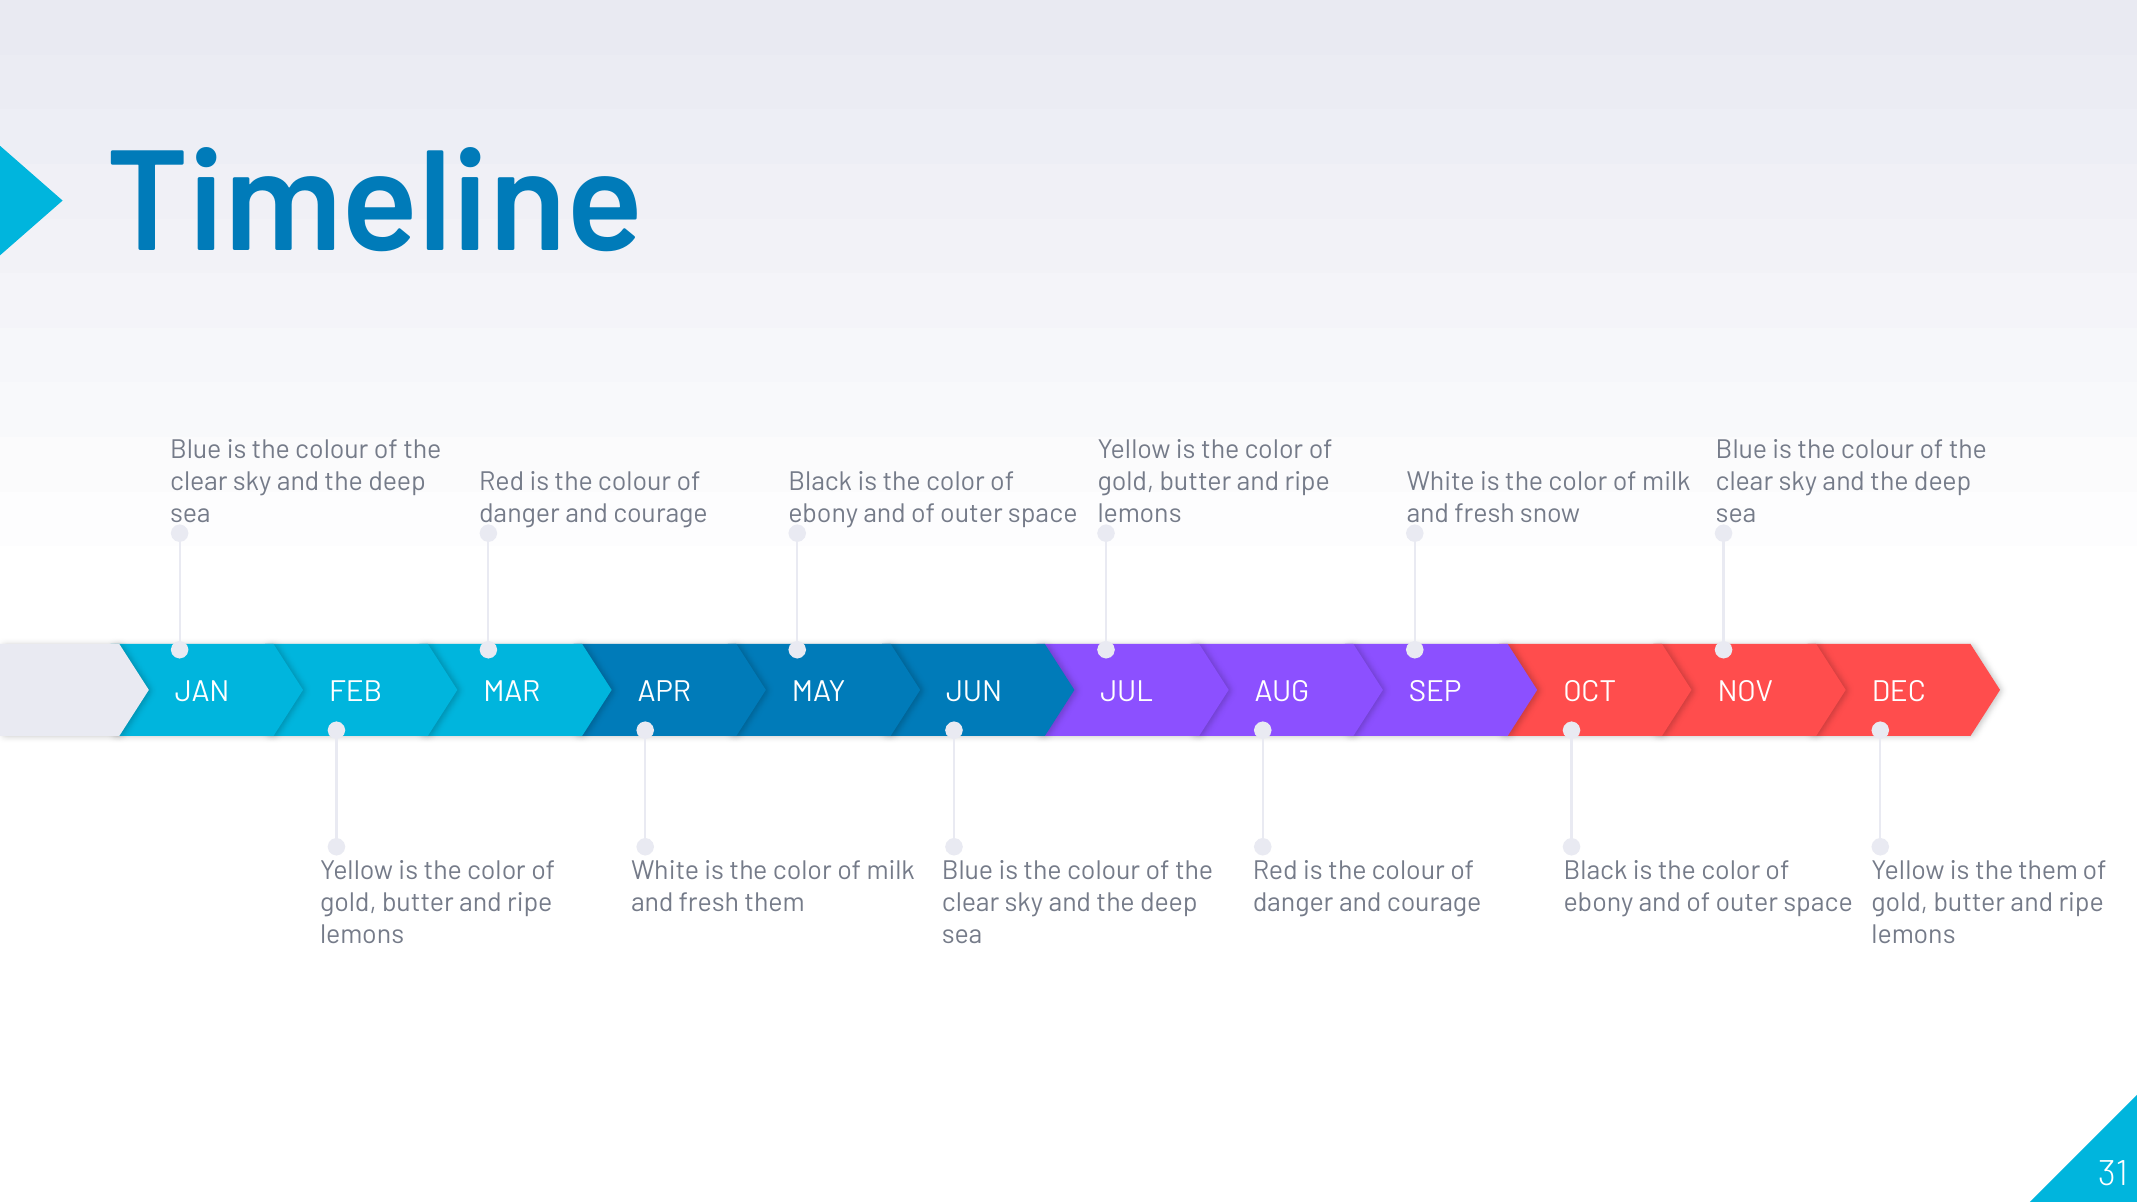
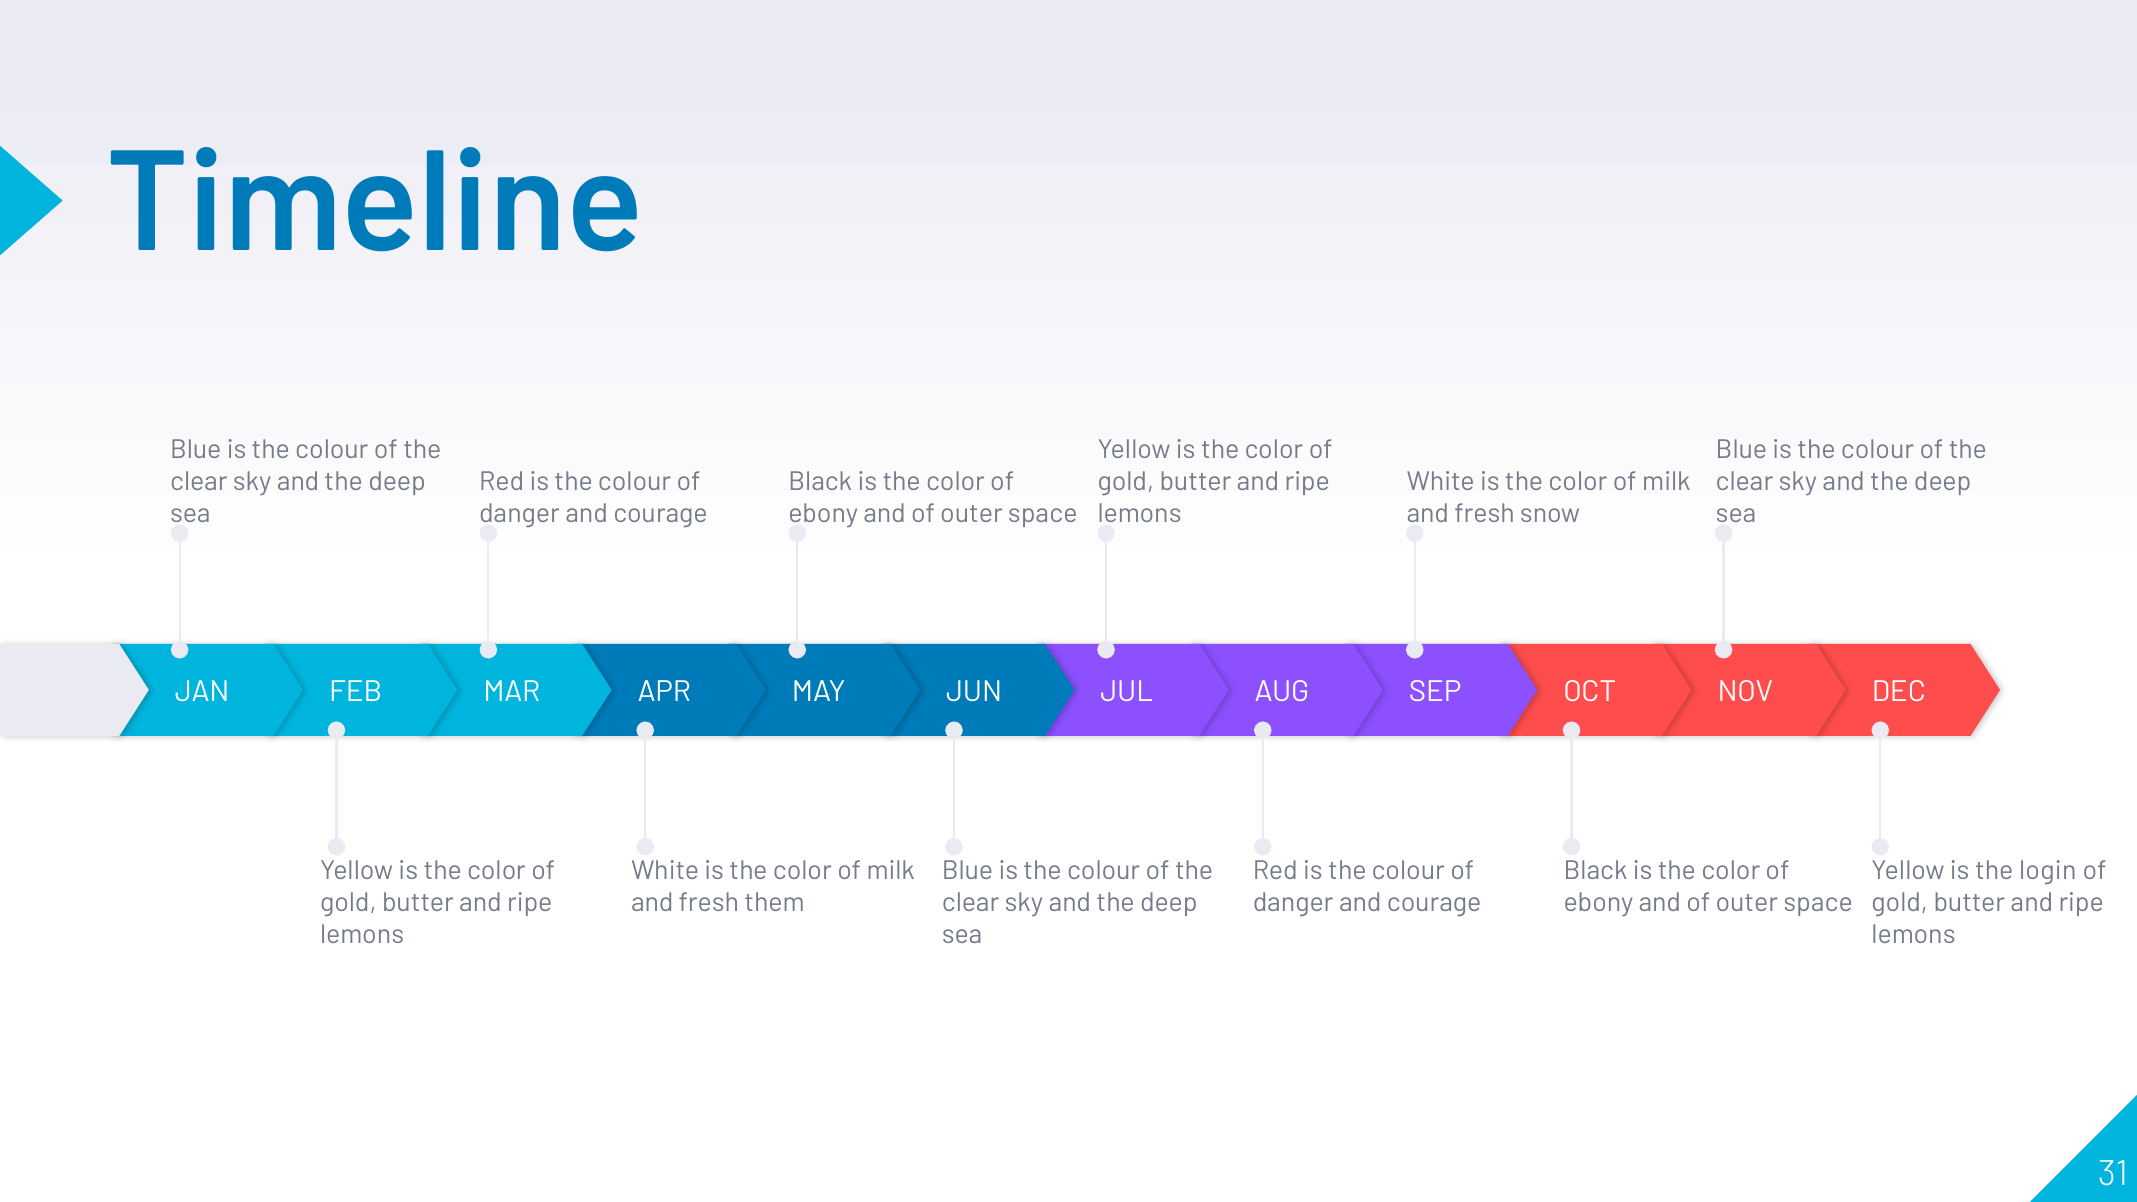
the them: them -> login
